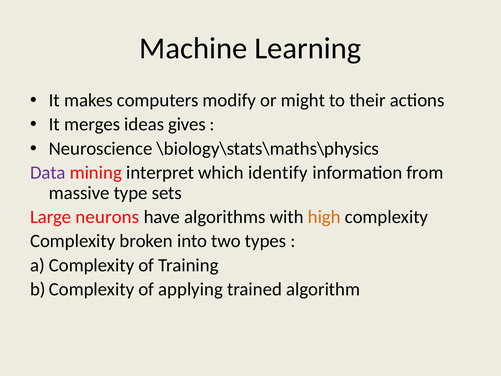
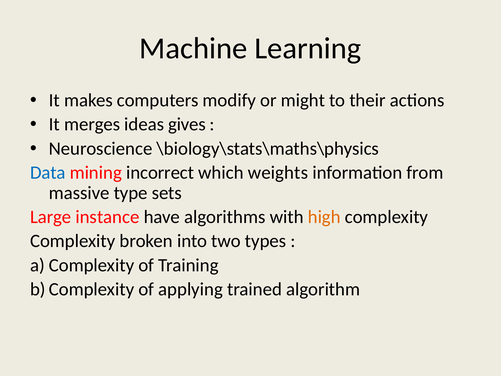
Data colour: purple -> blue
interpret: interpret -> incorrect
identify: identify -> weights
neurons: neurons -> instance
